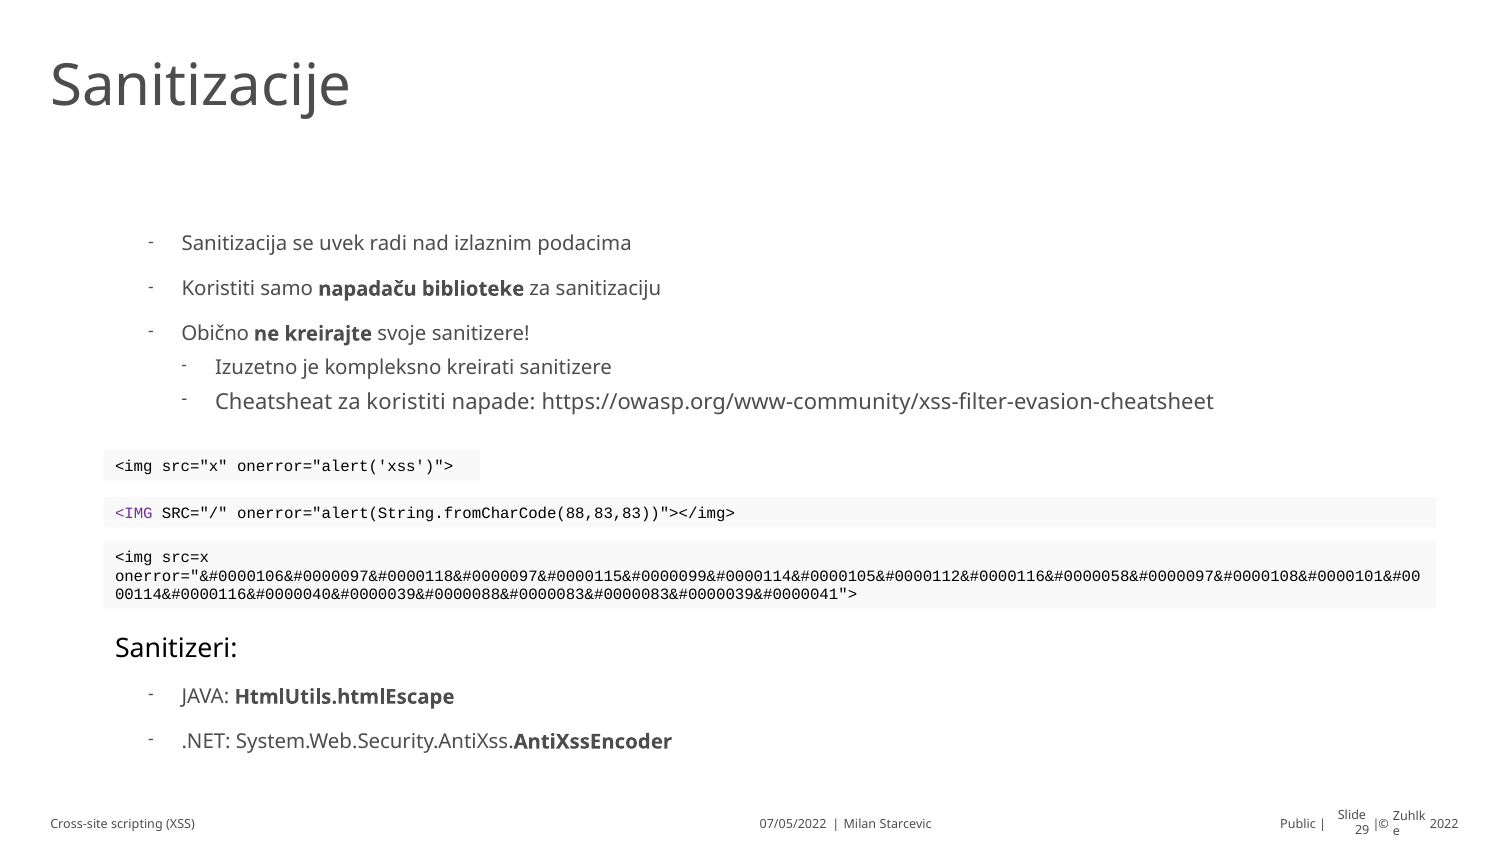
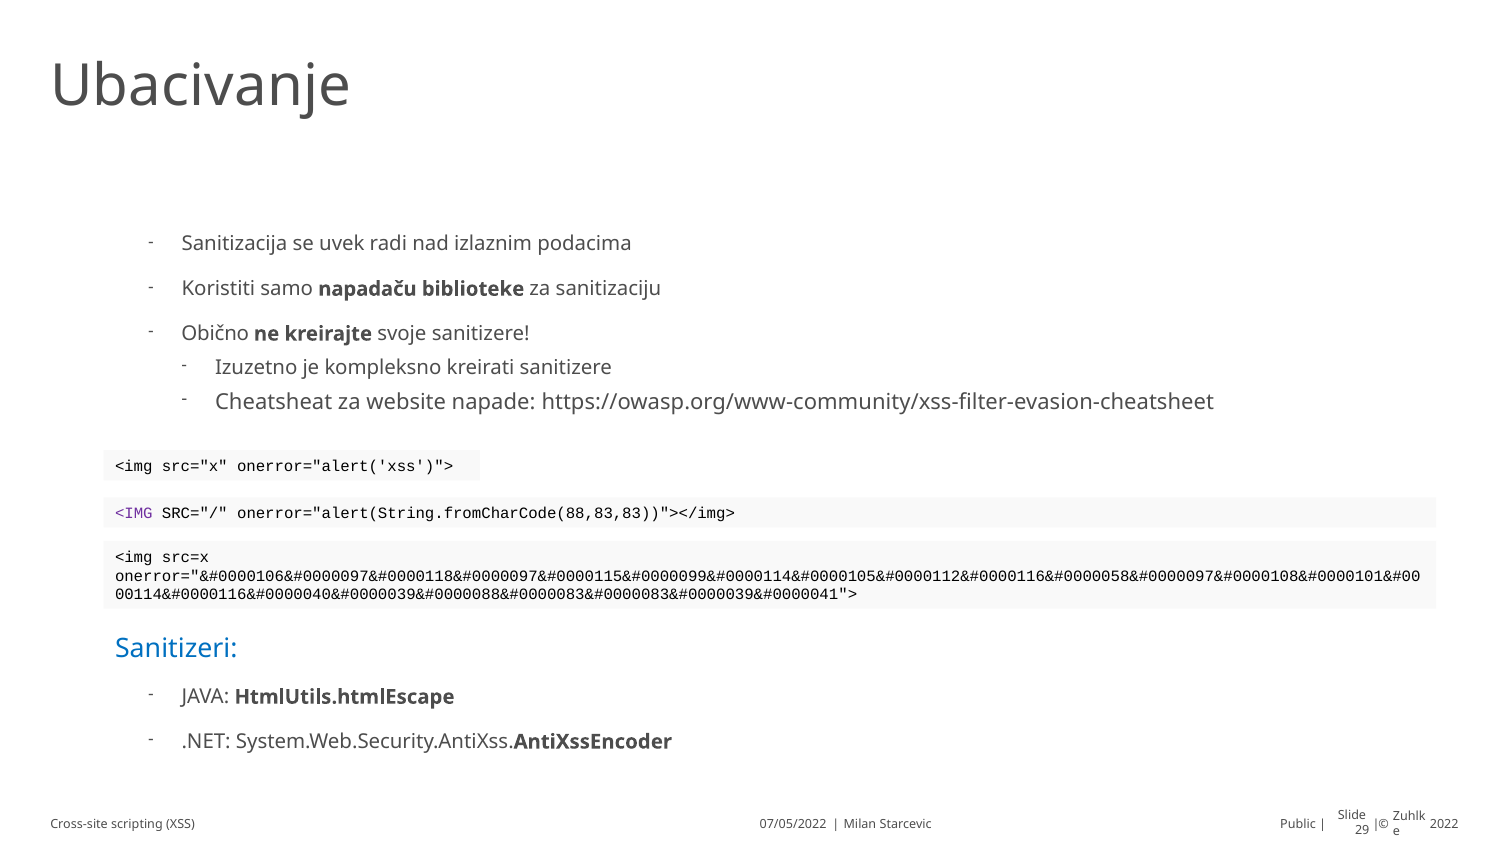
Sanitizacije: Sanitizacije -> Ubacivanje
za koristiti: koristiti -> website
Sanitizeri colour: black -> blue
